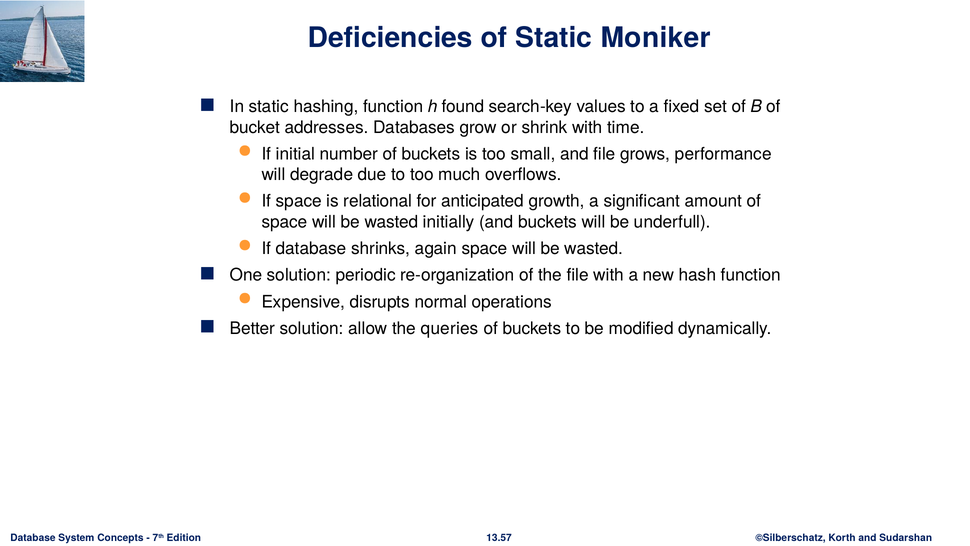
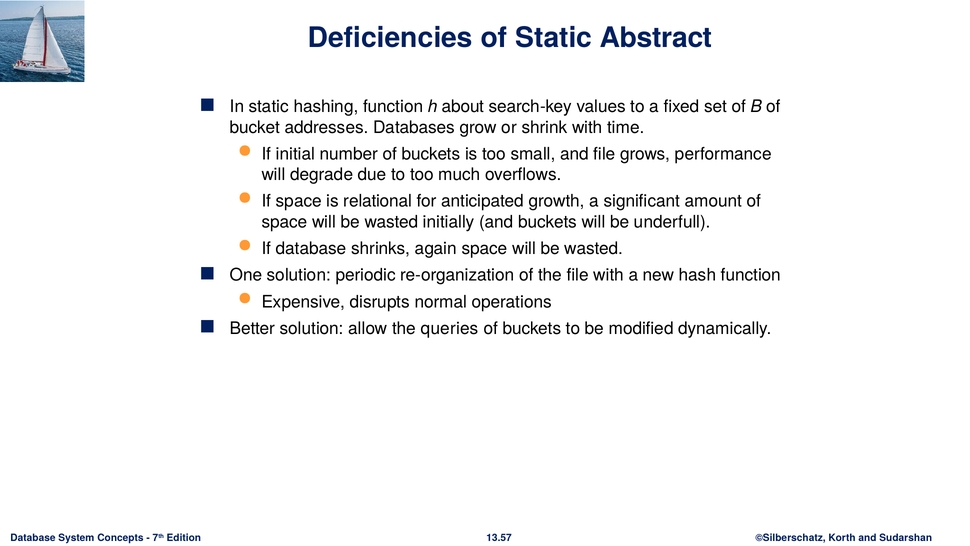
Moniker: Moniker -> Abstract
found: found -> about
